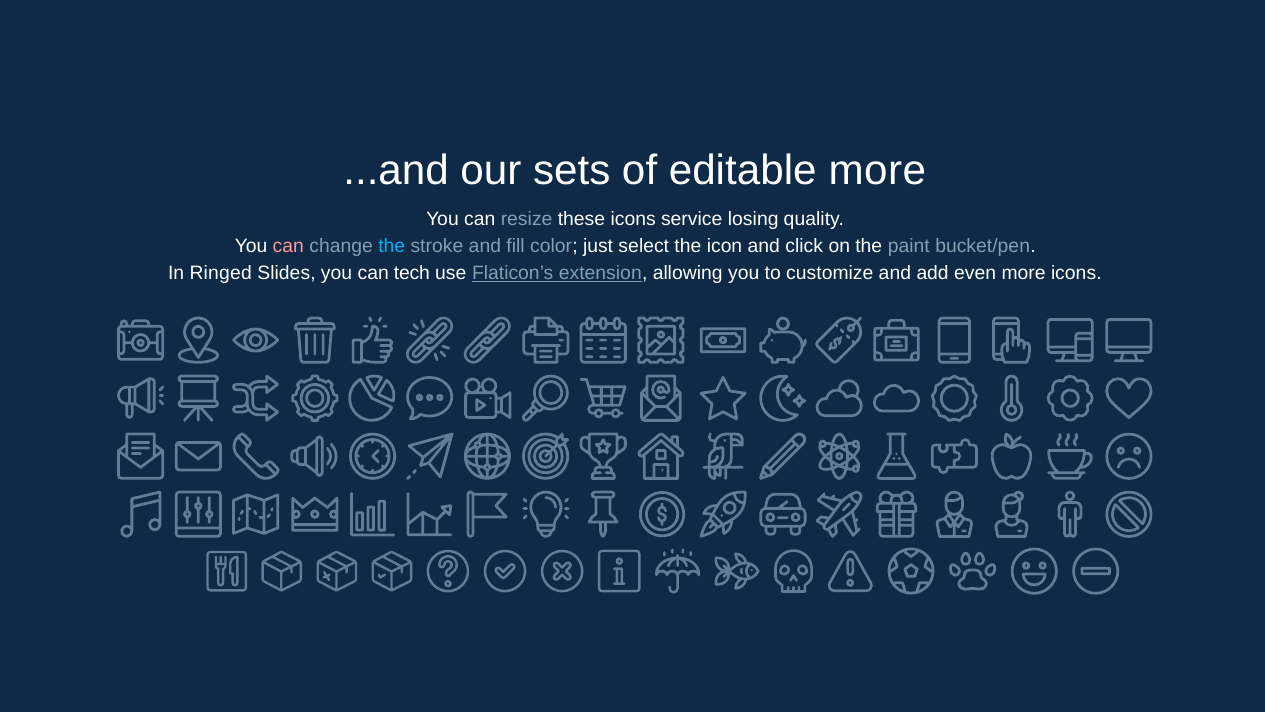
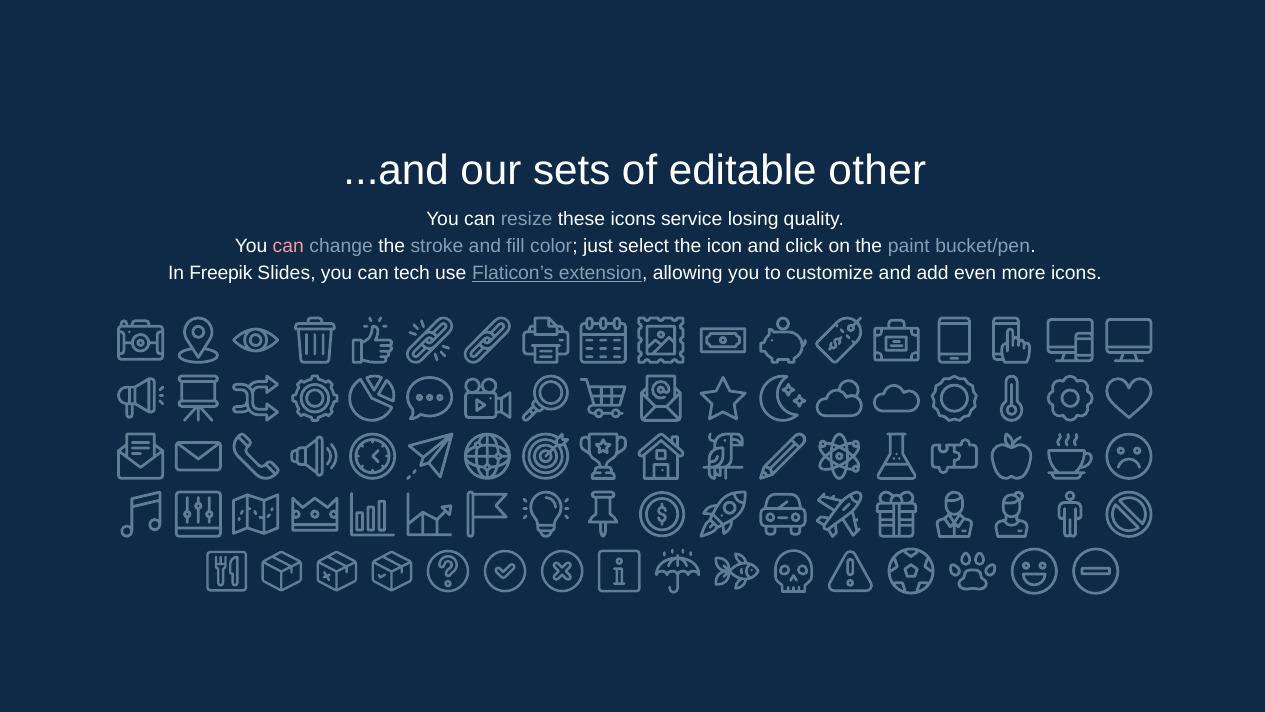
editable more: more -> other
the at (392, 246) colour: light blue -> white
Ringed: Ringed -> Freepik
